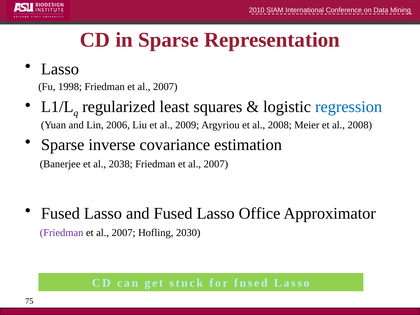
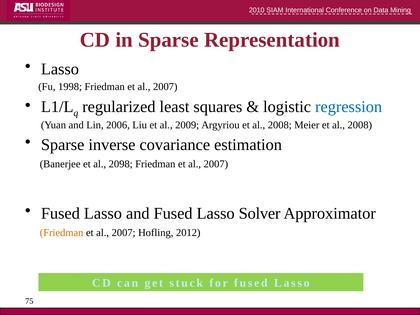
2038: 2038 -> 2098
Office: Office -> Solver
Friedman at (62, 233) colour: purple -> orange
2030: 2030 -> 2012
